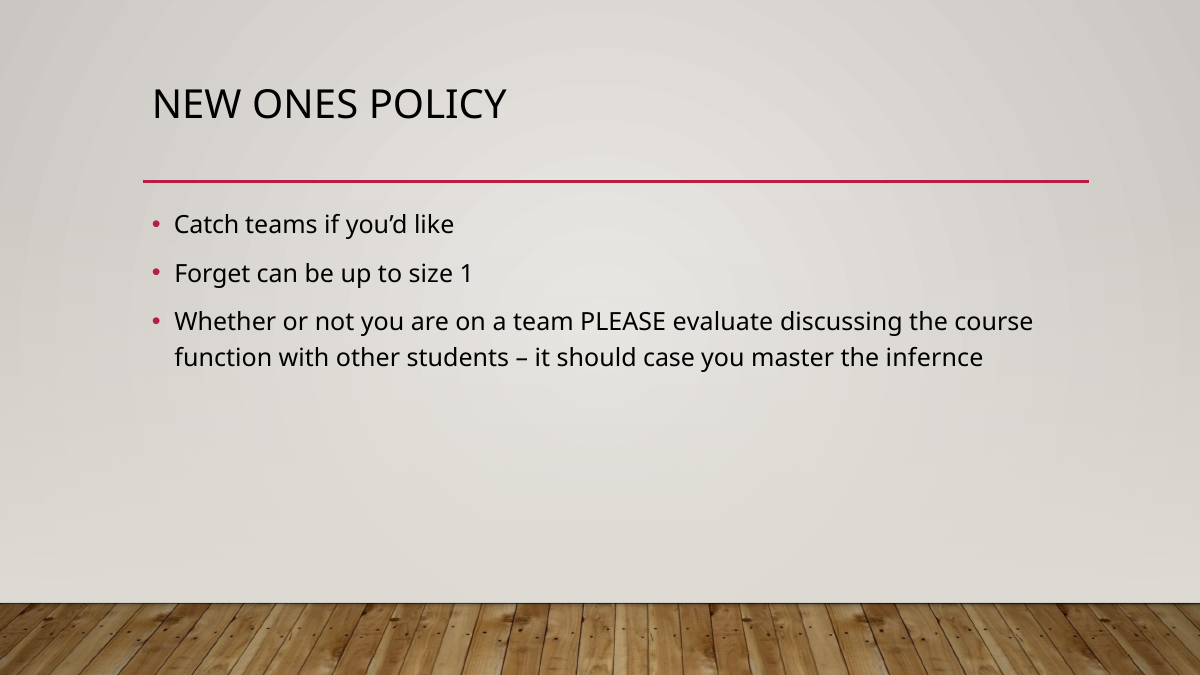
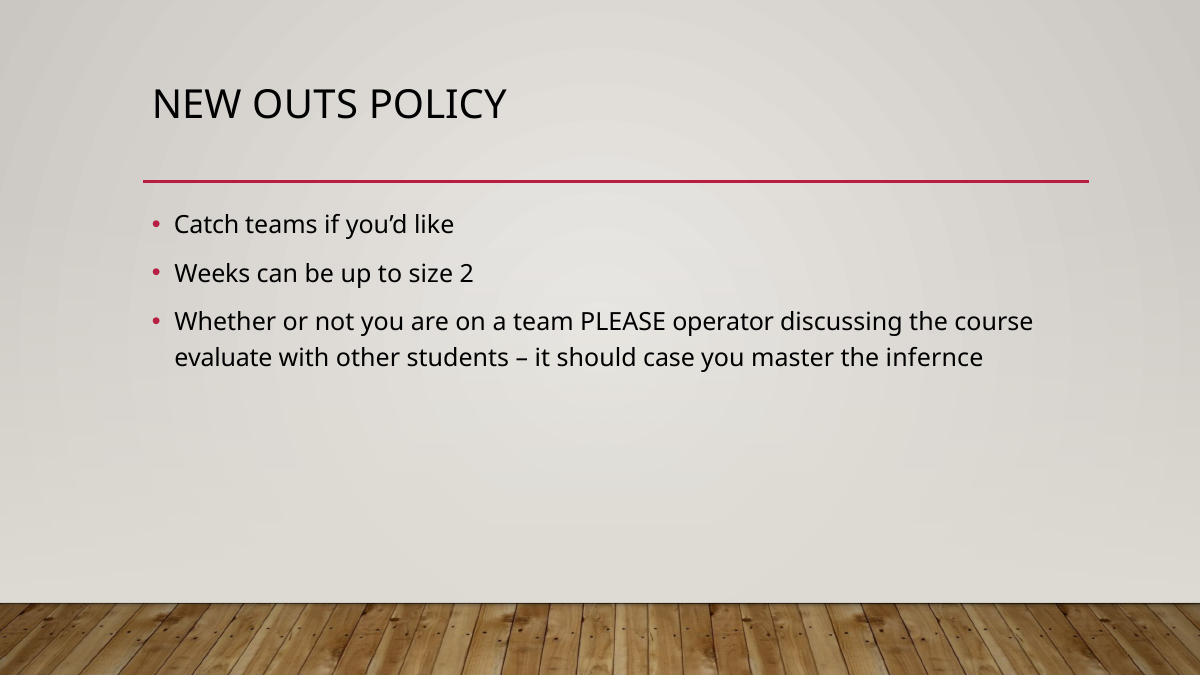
ONES: ONES -> OUTS
Forget: Forget -> Weeks
1: 1 -> 2
evaluate: evaluate -> operator
function: function -> evaluate
